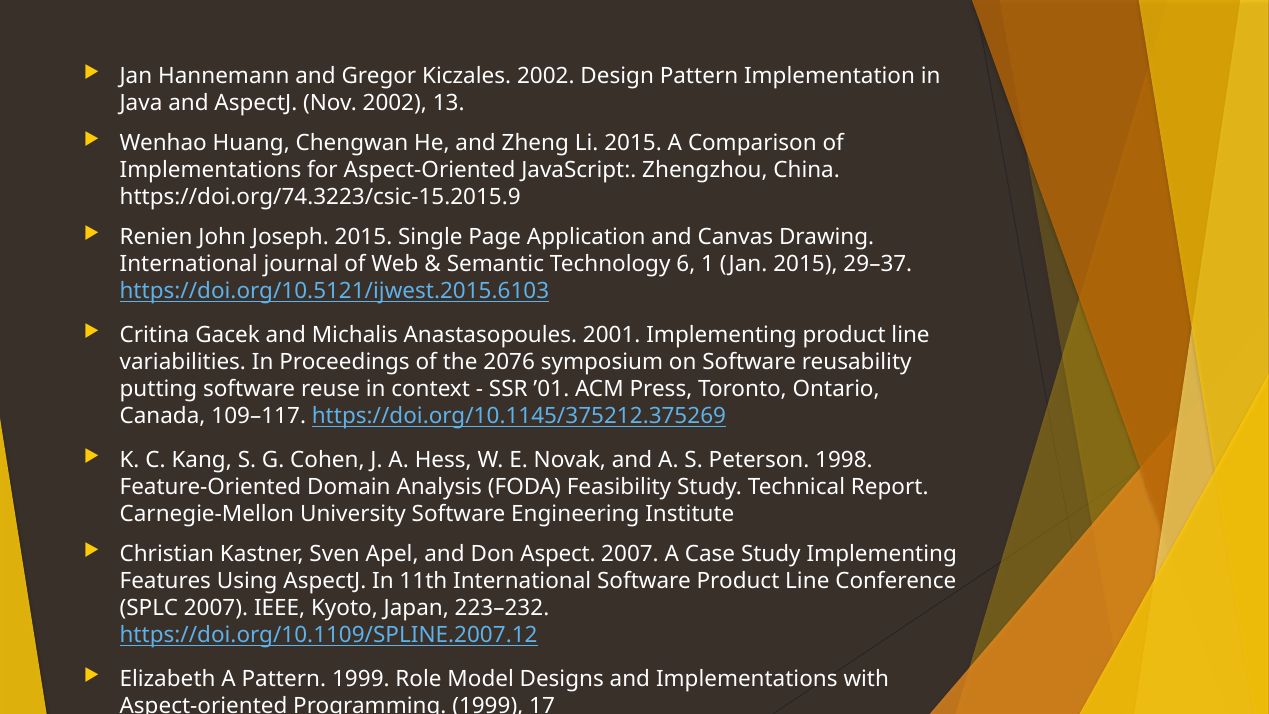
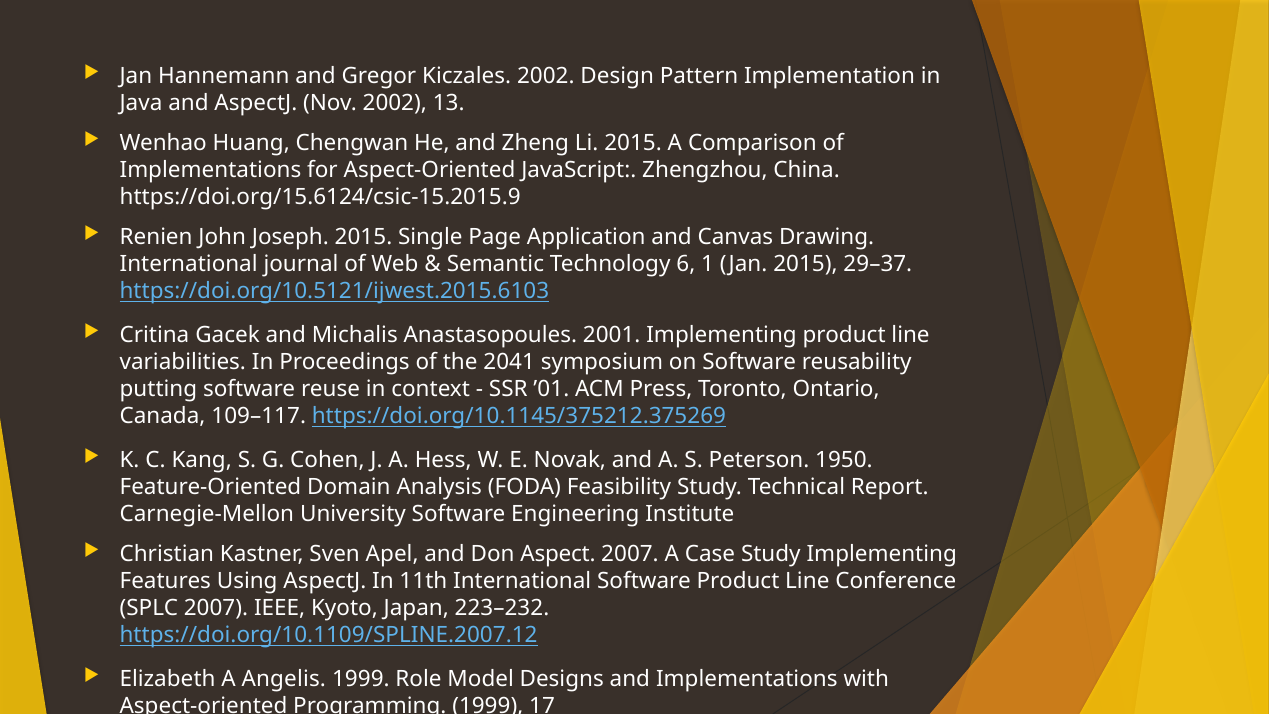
https://doi.org/74.3223/csic-15.2015.9: https://doi.org/74.3223/csic-15.2015.9 -> https://doi.org/15.6124/csic-15.2015.9
2076: 2076 -> 2041
1998: 1998 -> 1950
A Pattern: Pattern -> Angelis
